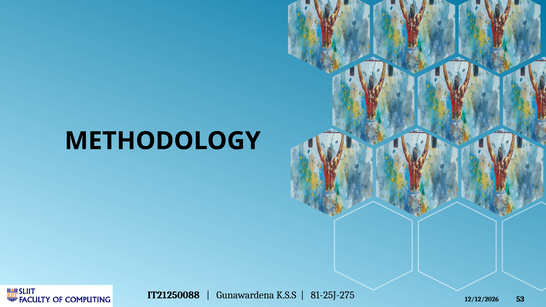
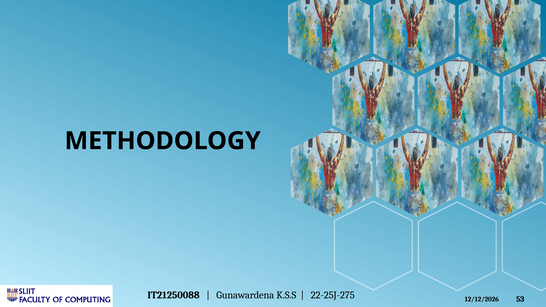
81-25J-275: 81-25J-275 -> 22-25J-275
